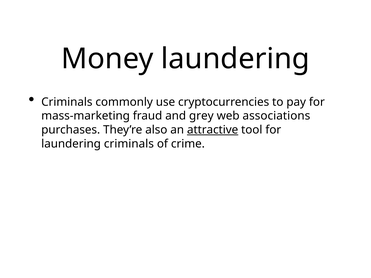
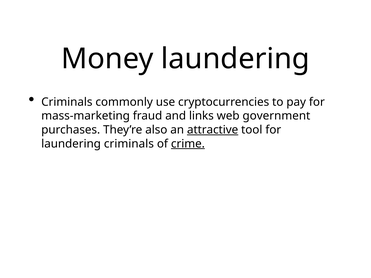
grey: grey -> links
associations: associations -> government
crime underline: none -> present
